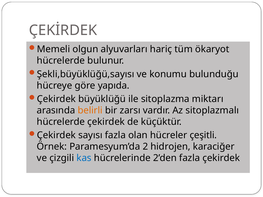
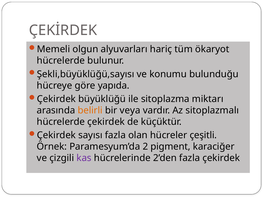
zarsı: zarsı -> veya
hidrojen: hidrojen -> pigment
kas colour: blue -> purple
